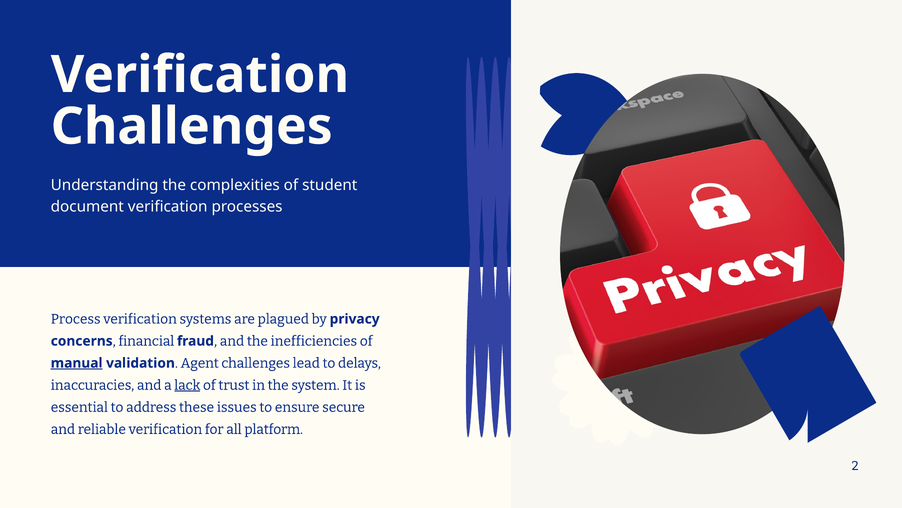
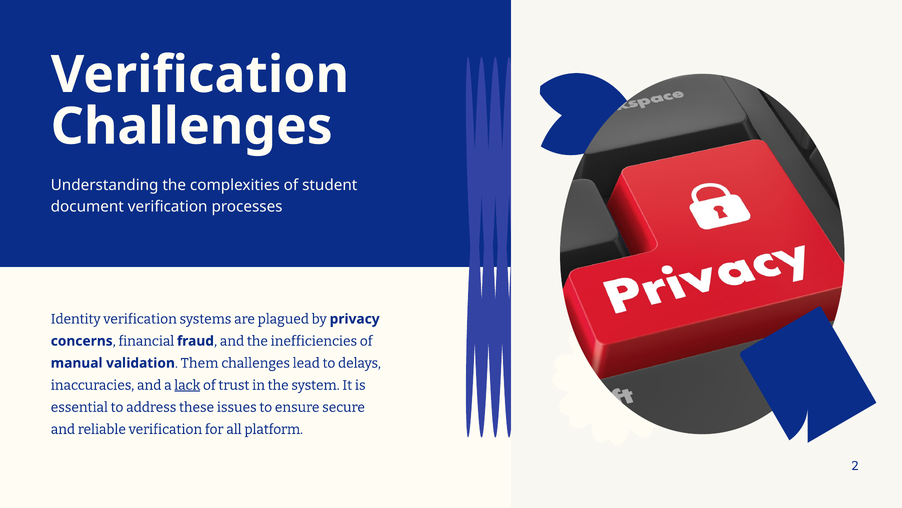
Process: Process -> Identity
manual underline: present -> none
Agent: Agent -> Them
